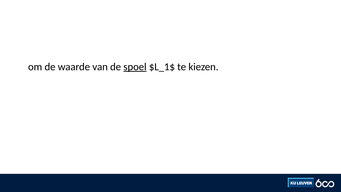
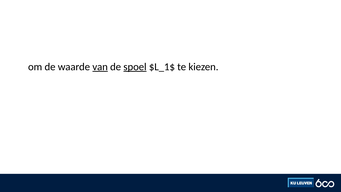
van underline: none -> present
